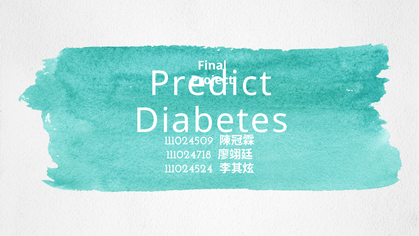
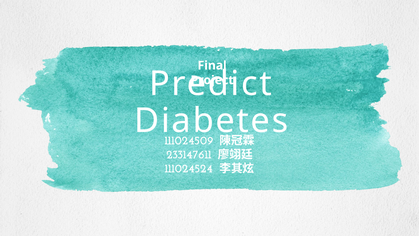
111024718: 111024718 -> 233147611
